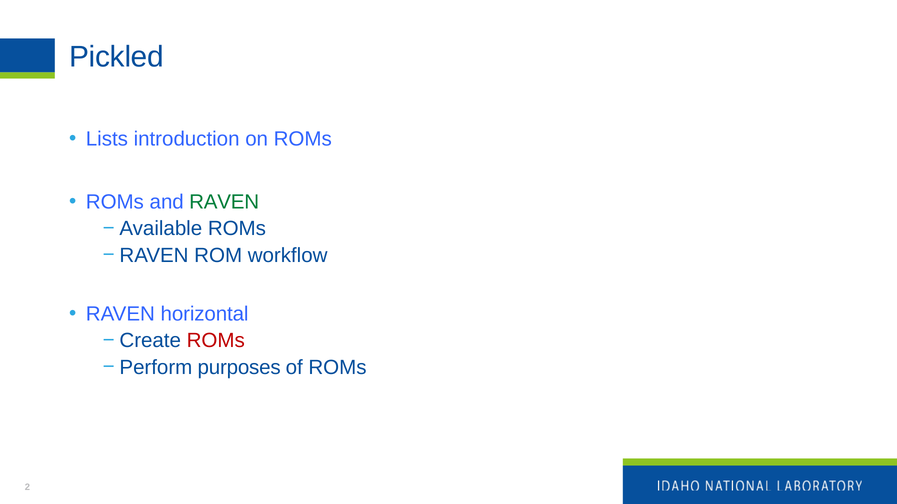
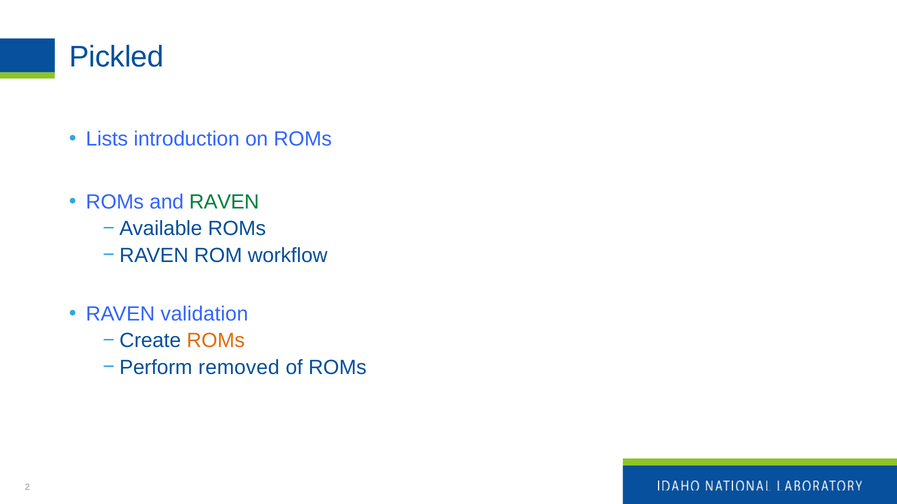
horizontal: horizontal -> validation
ROMs at (216, 341) colour: red -> orange
purposes: purposes -> removed
